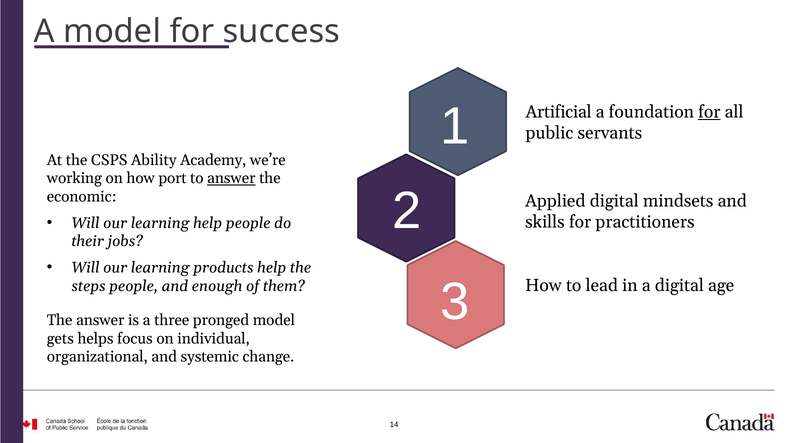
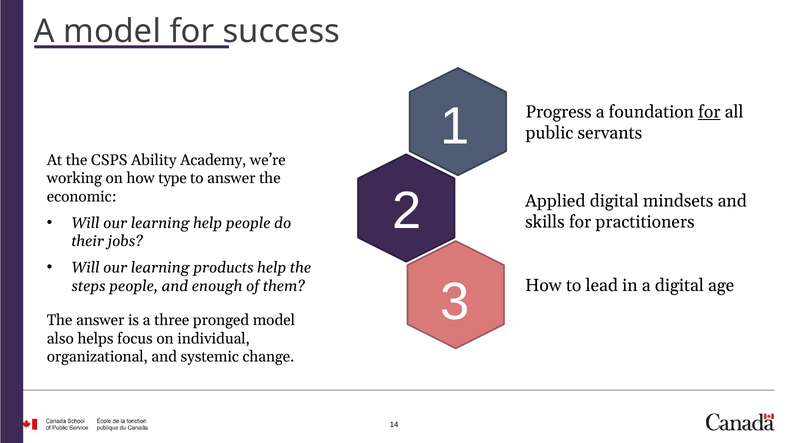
Artificial: Artificial -> Progress
port: port -> type
answer at (231, 178) underline: present -> none
gets: gets -> also
